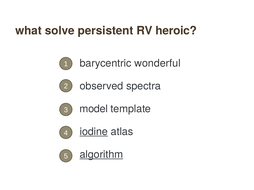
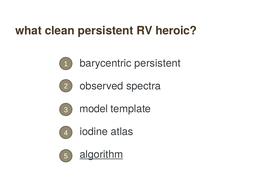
solve: solve -> clean
barycentric wonderful: wonderful -> persistent
iodine underline: present -> none
